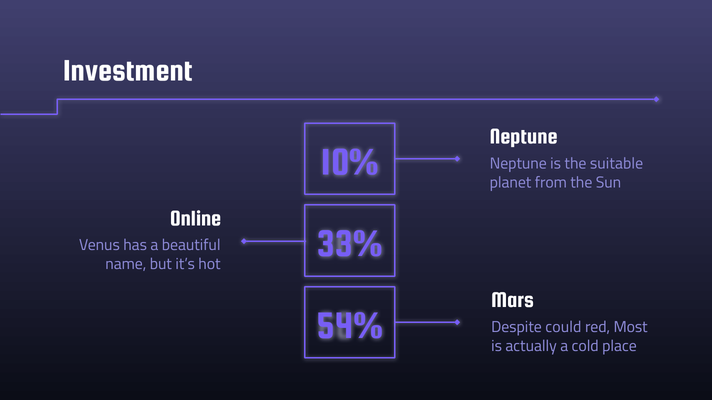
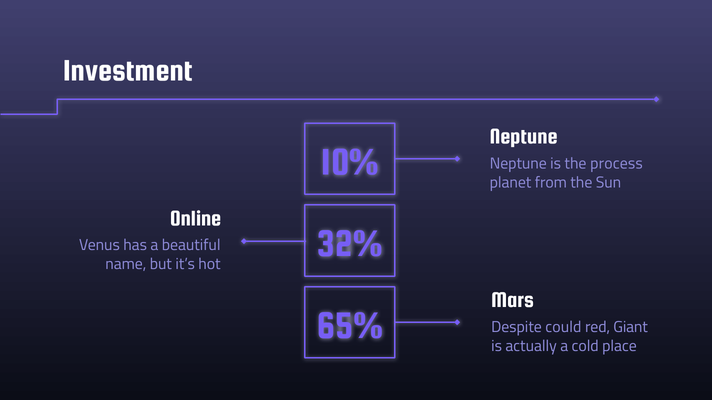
suitable: suitable -> process
33%: 33% -> 32%
54%: 54% -> 65%
Most: Most -> Giant
